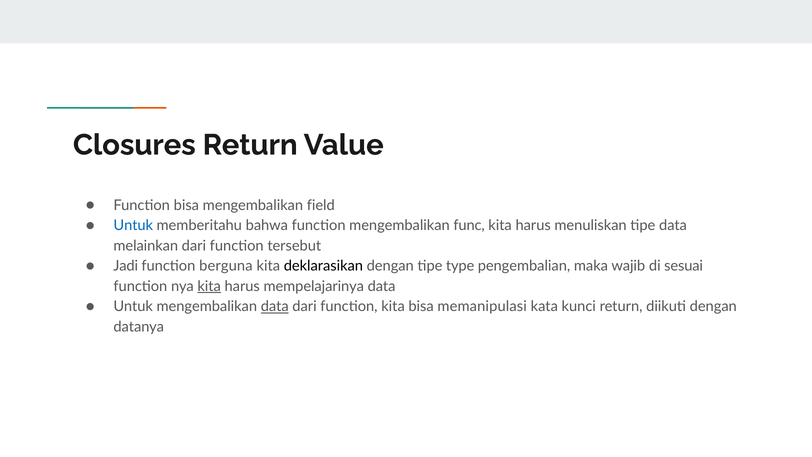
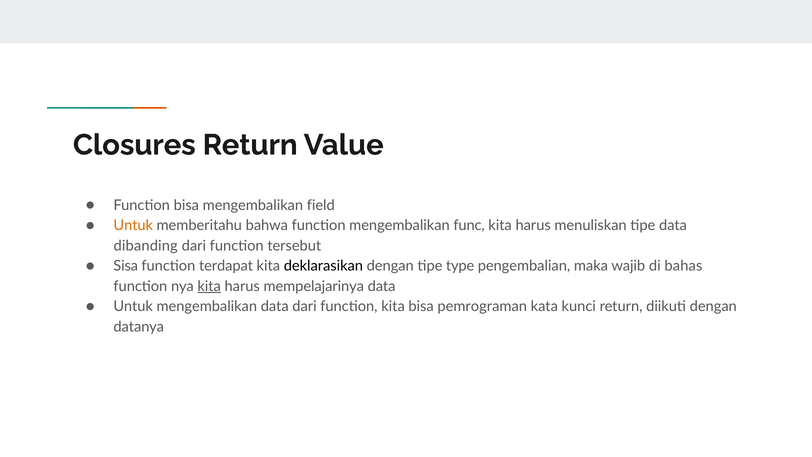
Untuk at (133, 225) colour: blue -> orange
melainkan: melainkan -> dibanding
Jadi: Jadi -> Sisa
berguna: berguna -> terdapat
sesuai: sesuai -> bahas
data at (275, 306) underline: present -> none
memanipulasi: memanipulasi -> pemrograman
